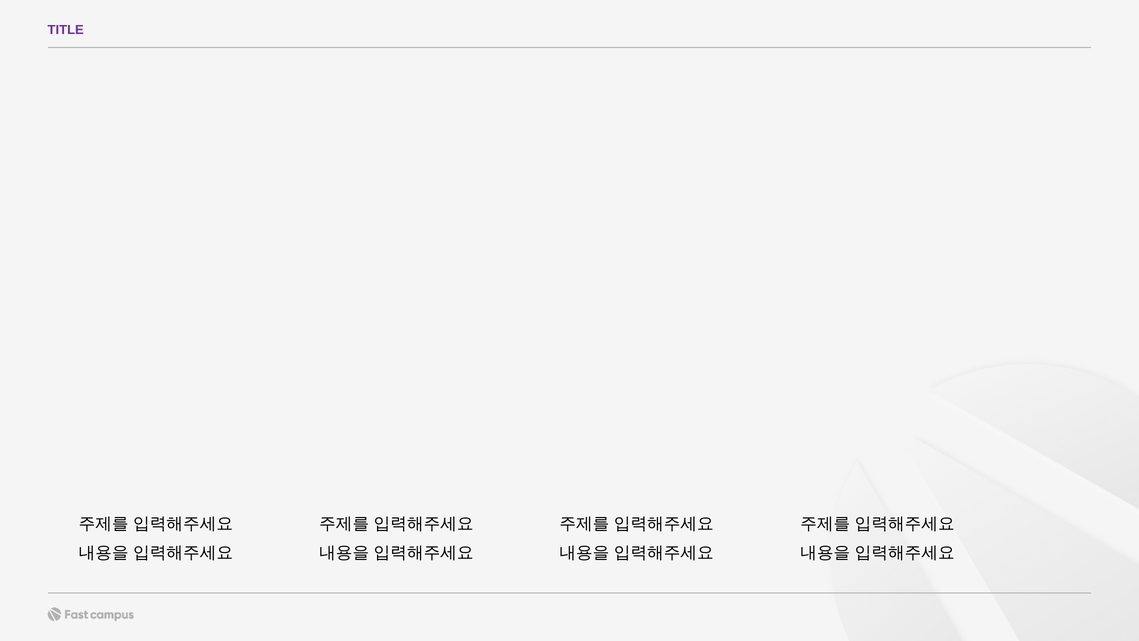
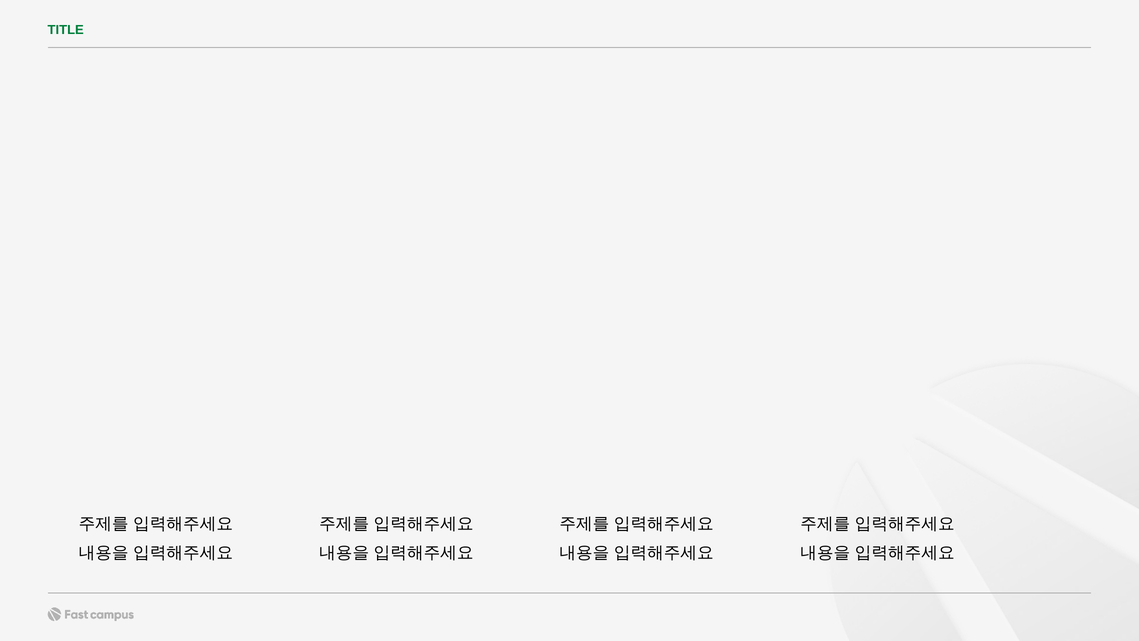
TITLE colour: purple -> green
